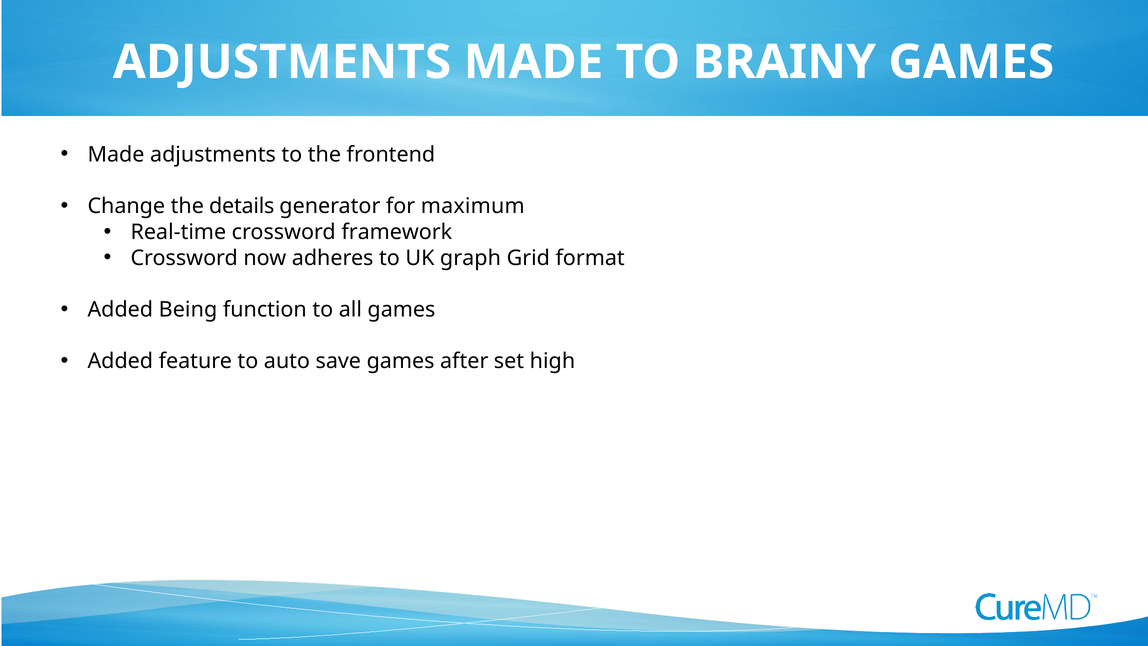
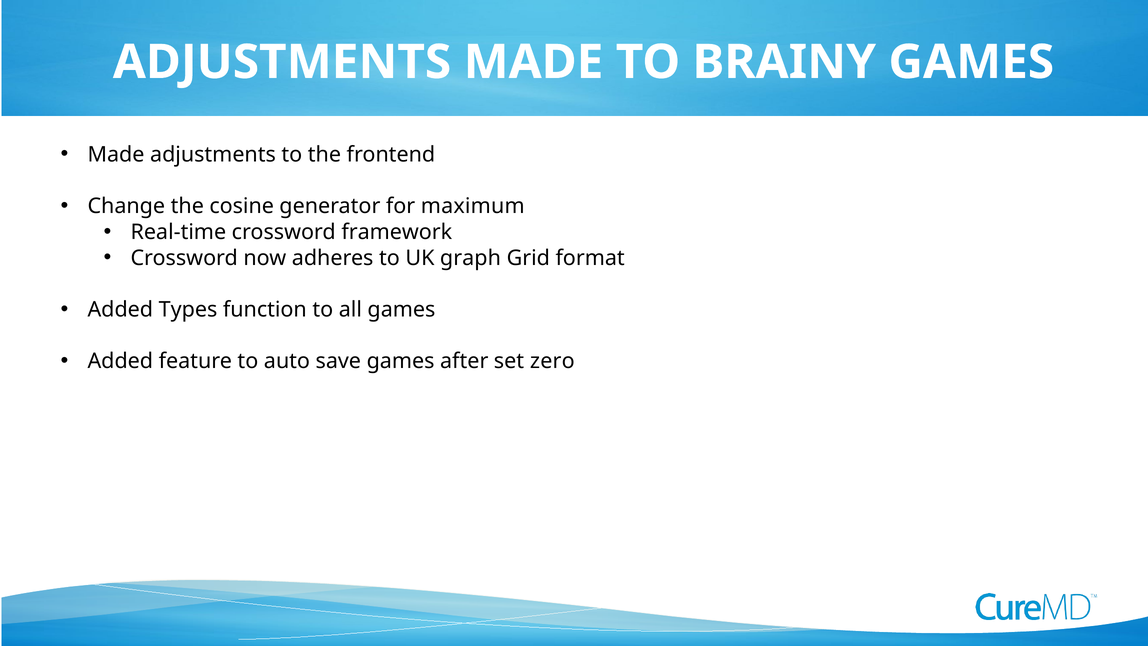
details: details -> cosine
Being: Being -> Types
high: high -> zero
